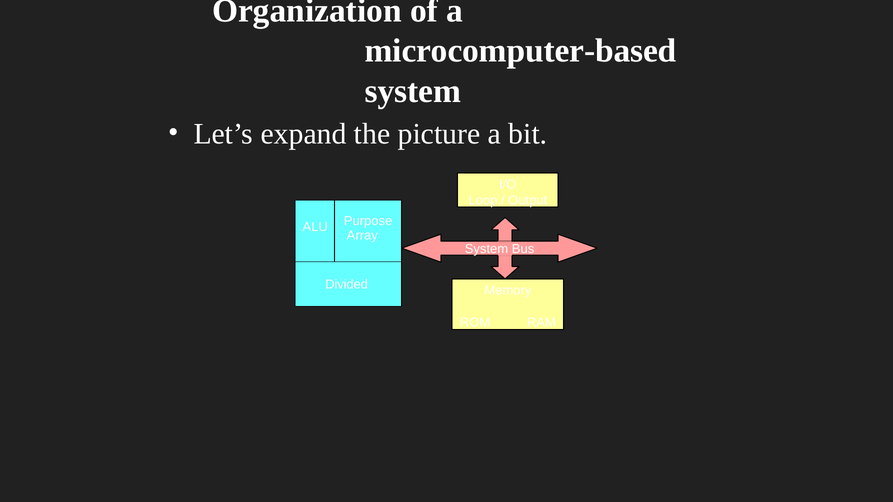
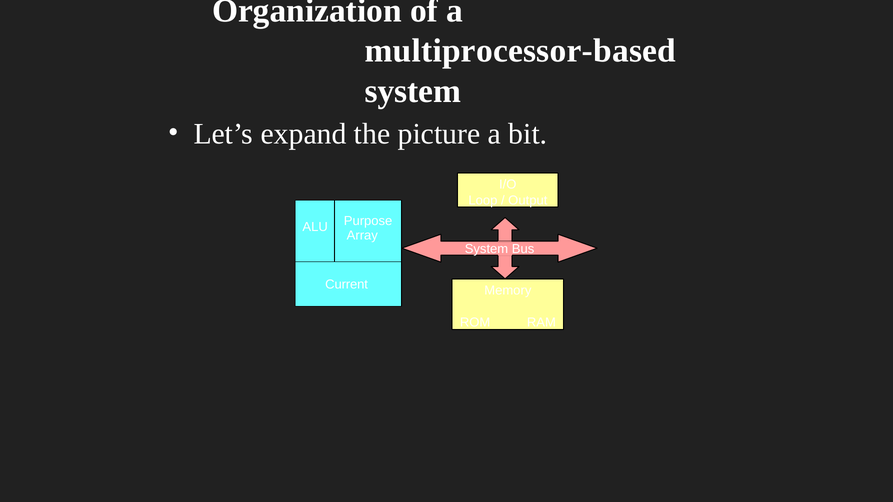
microcomputer-based: microcomputer-based -> multiprocessor-based
Divided: Divided -> Current
